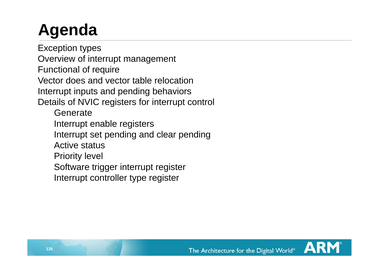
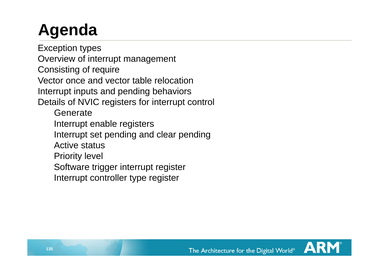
Functional: Functional -> Consisting
does: does -> once
